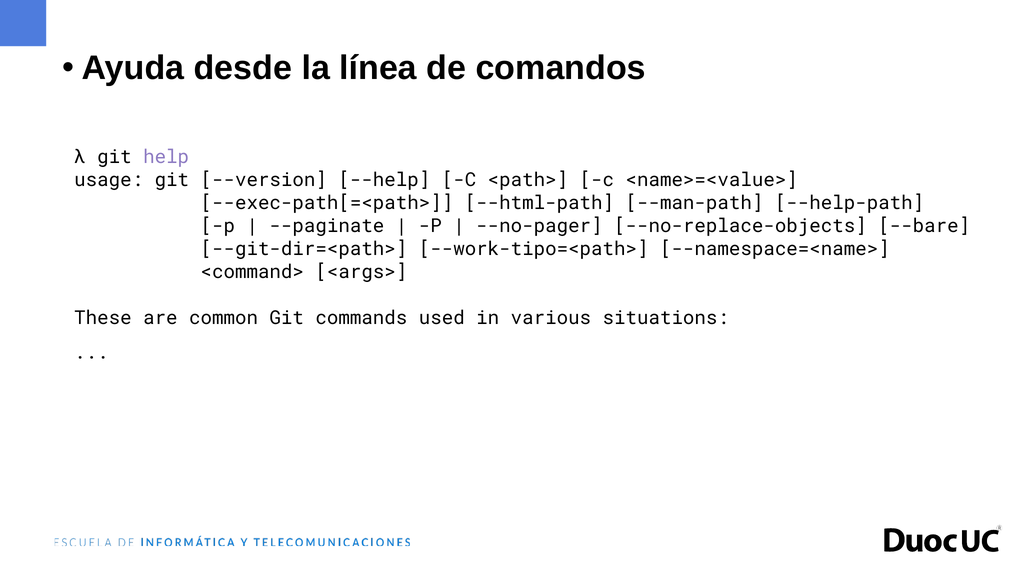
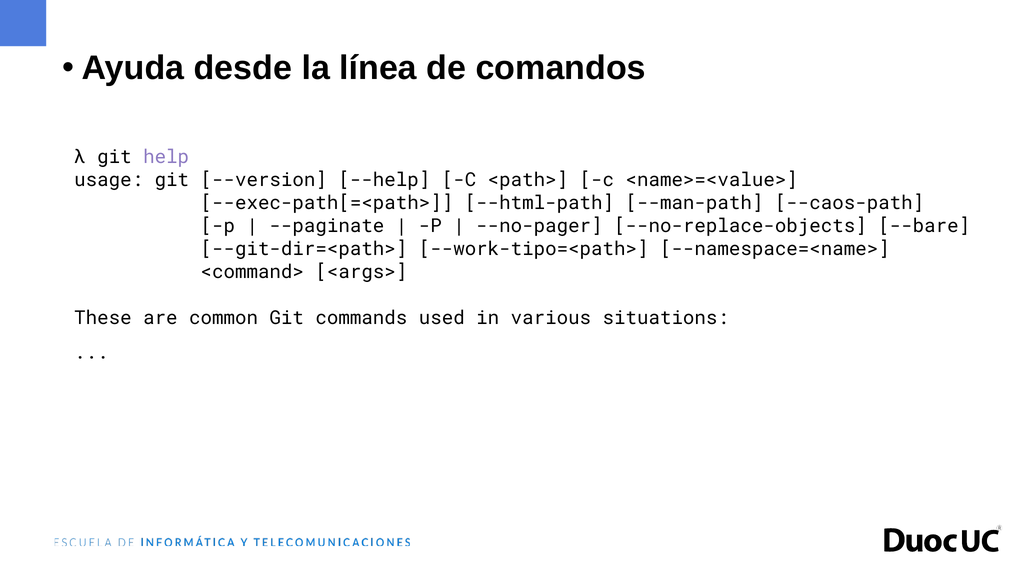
--help-path: --help-path -> --caos-path
